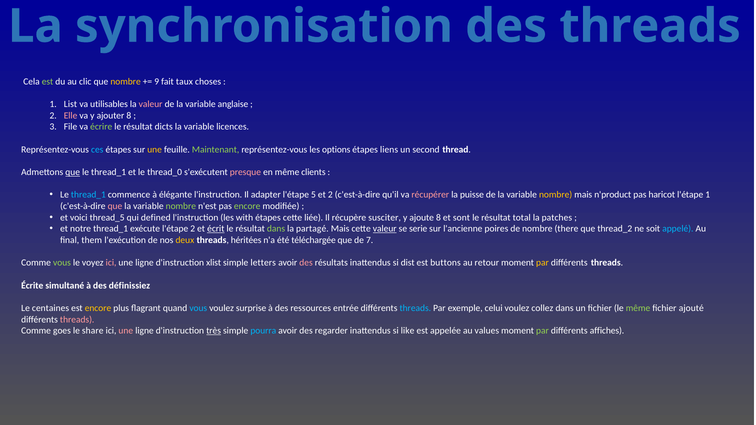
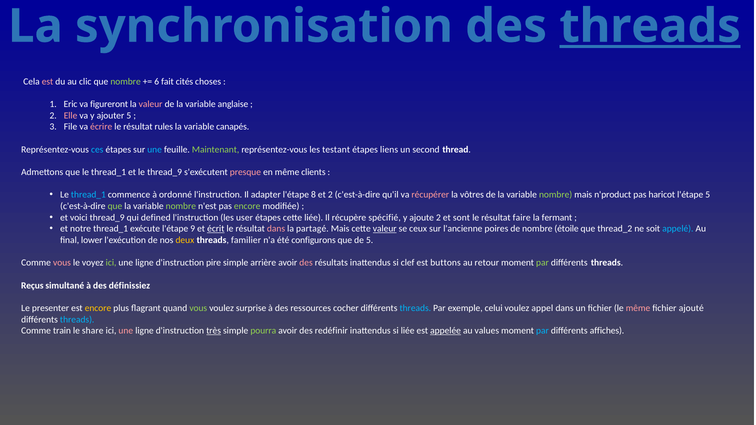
threads at (650, 26) underline: none -> present
est at (48, 81) colour: light green -> pink
nombre at (126, 81) colour: yellow -> light green
9: 9 -> 6
taux: taux -> cités
List: List -> Eric
utilisables: utilisables -> figureront
ajouter 8: 8 -> 5
écrire colour: light green -> pink
dicts: dicts -> rules
licences: licences -> canapés
une at (155, 150) colour: yellow -> light blue
options: options -> testant
que at (73, 172) underline: present -> none
le thread_0: thread_0 -> thread_9
élégante: élégante -> ordonné
5: 5 -> 8
puisse: puisse -> vôtres
nombre at (556, 195) colour: yellow -> light green
l'étape 1: 1 -> 5
que at (115, 206) colour: pink -> light green
voici thread_5: thread_5 -> thread_9
with: with -> user
susciter: susciter -> spécifié
ajoute 8: 8 -> 2
total: total -> faire
patches: patches -> fermant
l'étape 2: 2 -> 9
dans at (276, 229) colour: light green -> pink
serie: serie -> ceux
there: there -> étoile
them: them -> lower
héritées: héritées -> familier
téléchargée: téléchargée -> configurons
de 7: 7 -> 5
vous at (62, 263) colour: light green -> pink
ici at (111, 263) colour: pink -> light green
xlist: xlist -> pire
letters: letters -> arrière
dist: dist -> clef
par at (542, 263) colour: yellow -> light green
Écrite: Écrite -> Reçus
centaines: centaines -> presenter
vous at (198, 308) colour: light blue -> light green
entrée: entrée -> cocher
collez: collez -> appel
même at (638, 308) colour: light green -> pink
threads at (77, 320) colour: pink -> light blue
goes: goes -> train
pourra colour: light blue -> light green
regarder: regarder -> redéfinir
si like: like -> liée
appelée underline: none -> present
par at (542, 331) colour: light green -> light blue
